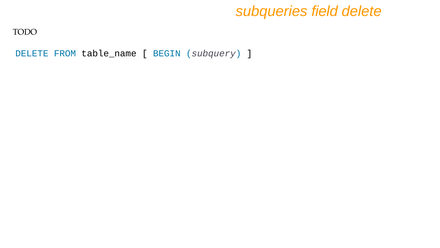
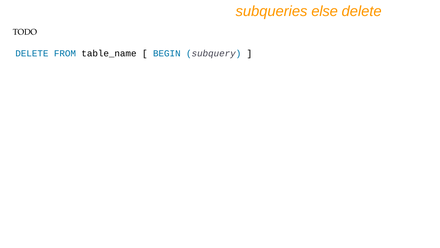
field: field -> else
